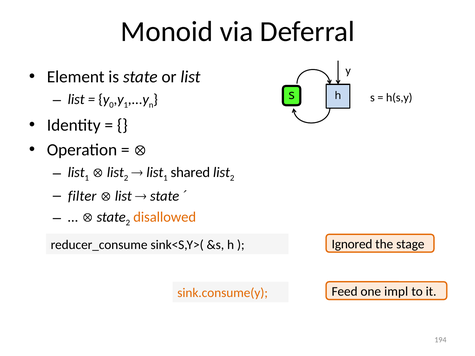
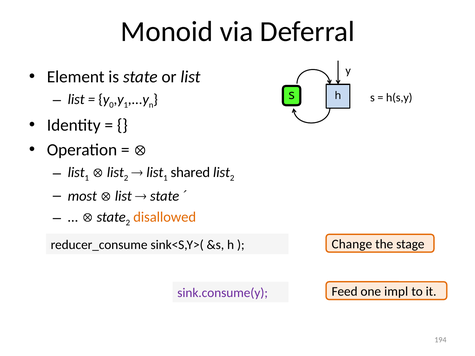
filter: filter -> most
Ignored: Ignored -> Change
sink.consume(y colour: orange -> purple
